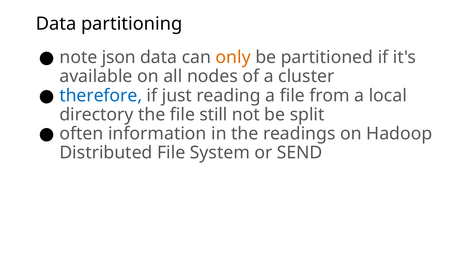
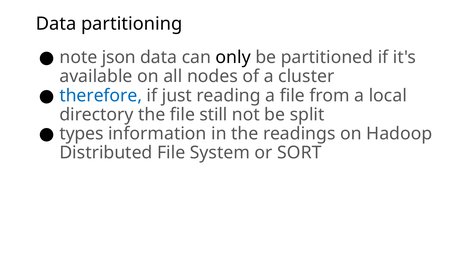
only colour: orange -> black
often: often -> types
SEND: SEND -> SORT
